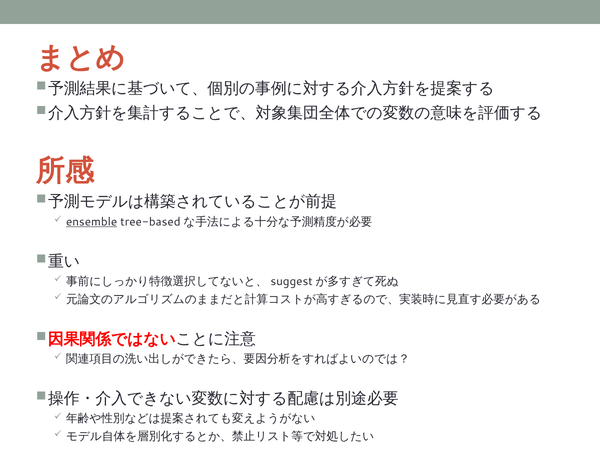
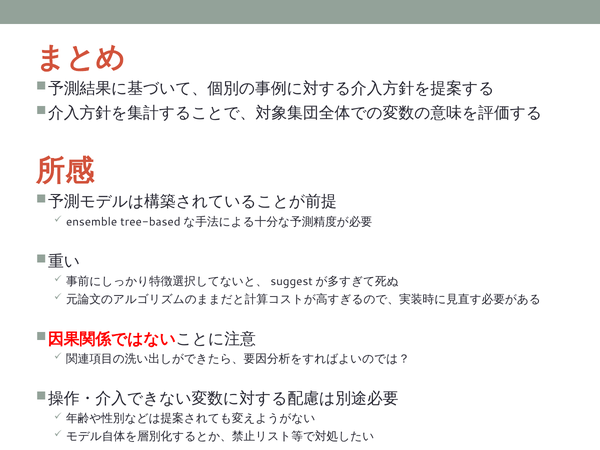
ensemble underline: present -> none
